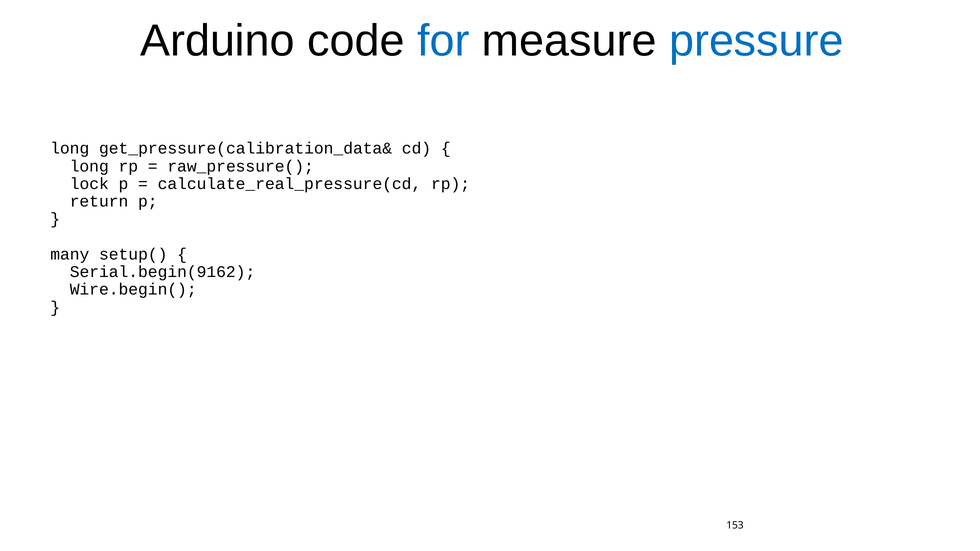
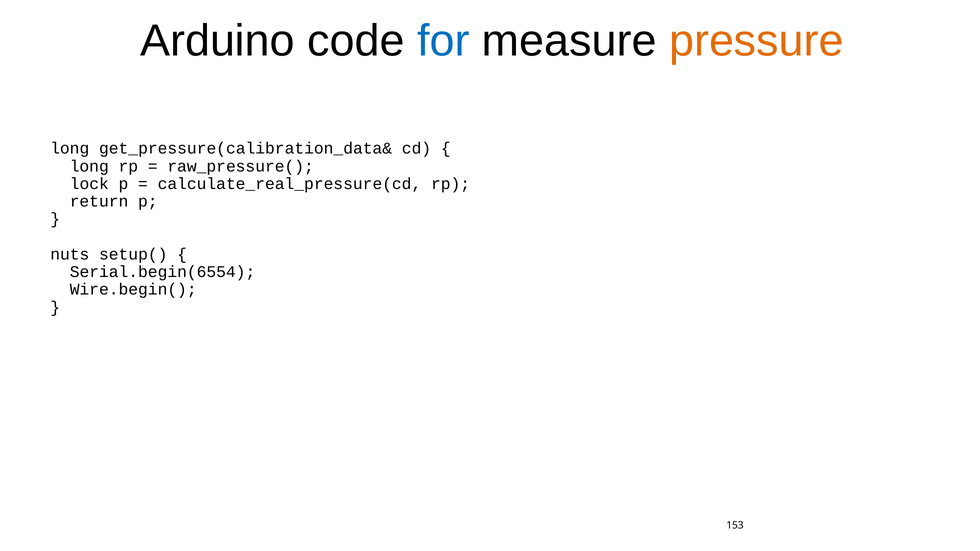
pressure colour: blue -> orange
many: many -> nuts
Serial.begin(9162: Serial.begin(9162 -> Serial.begin(6554
